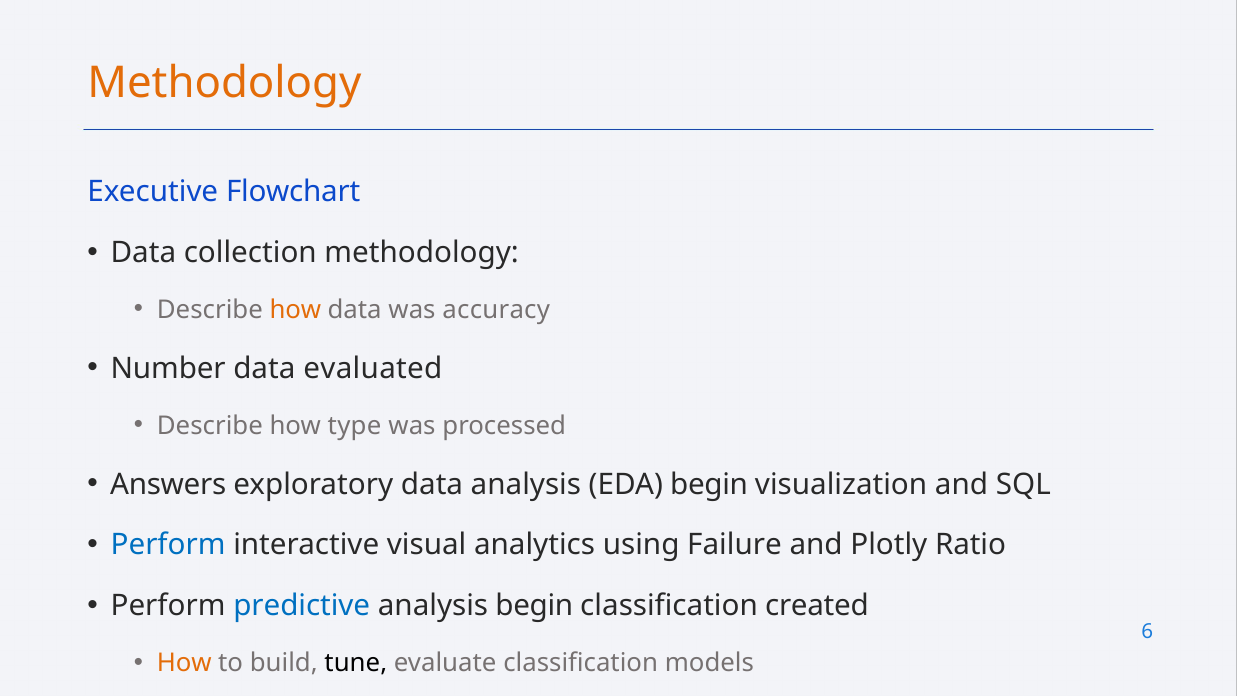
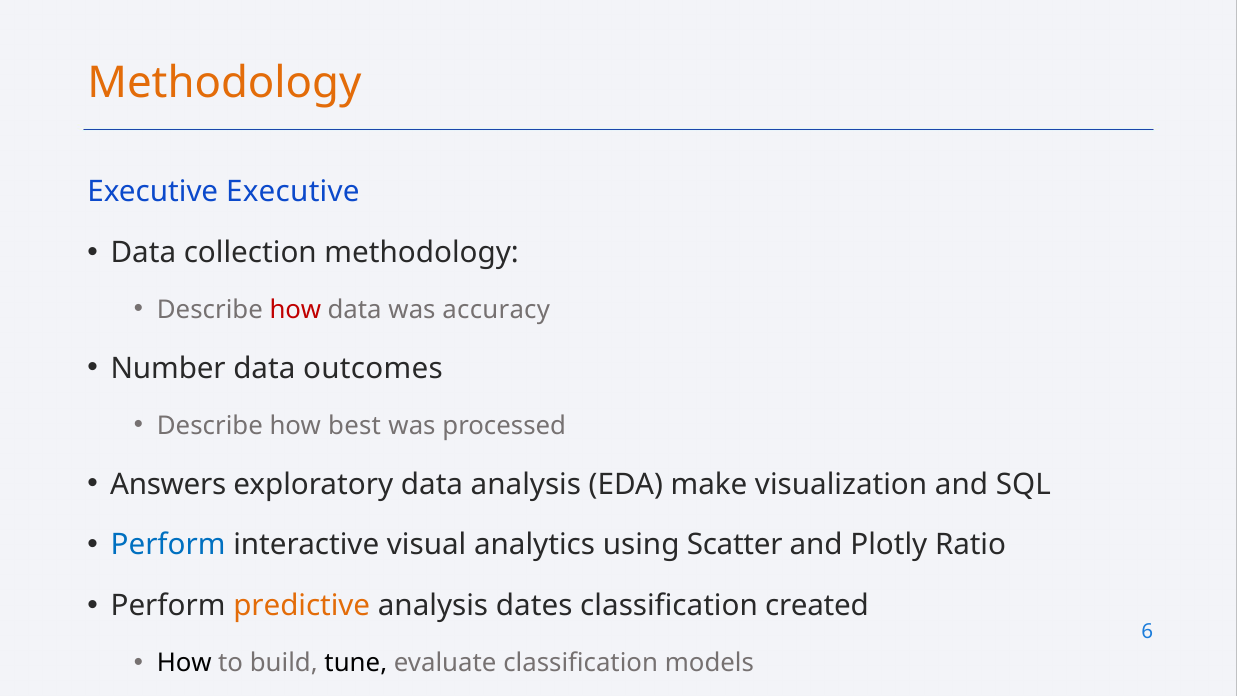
Executive Flowchart: Flowchart -> Executive
how at (295, 310) colour: orange -> red
evaluated: evaluated -> outcomes
type: type -> best
EDA begin: begin -> make
Failure: Failure -> Scatter
predictive colour: blue -> orange
analysis begin: begin -> dates
How at (184, 663) colour: orange -> black
